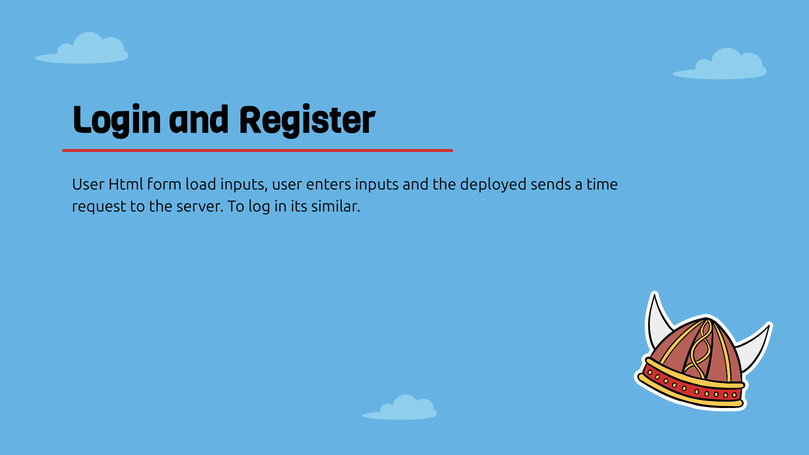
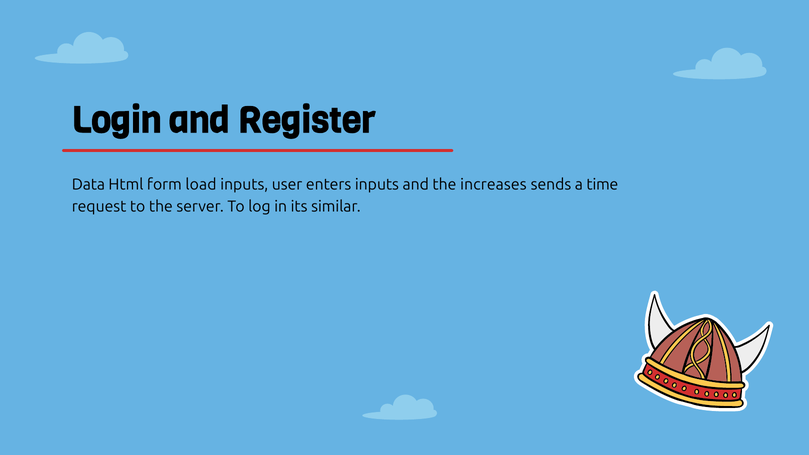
User at (88, 185): User -> Data
deployed: deployed -> increases
